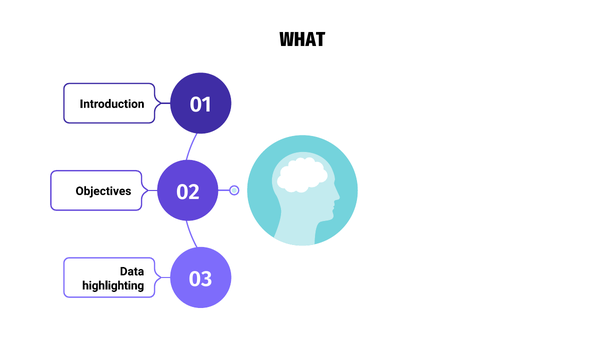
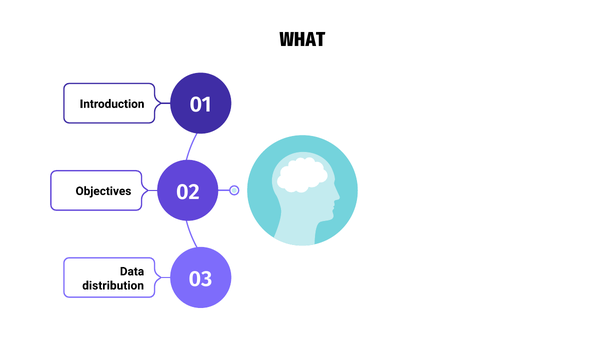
highlighting: highlighting -> distribution
